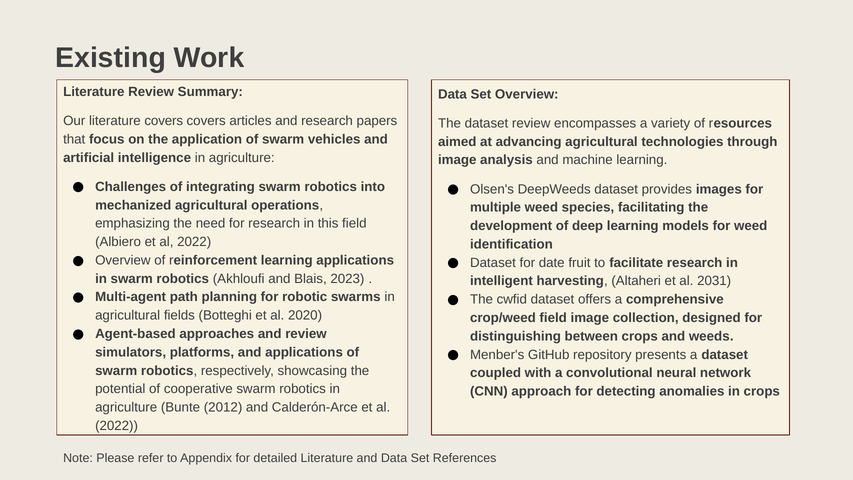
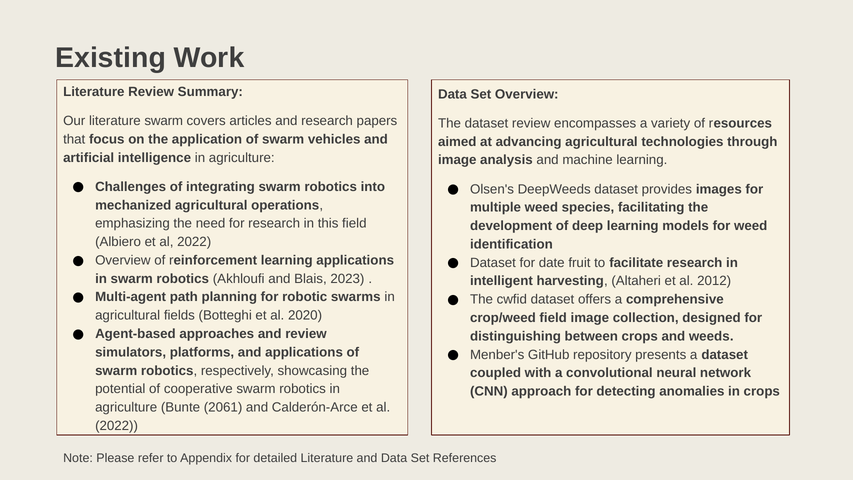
literature covers: covers -> swarm
2031: 2031 -> 2012
2012: 2012 -> 2061
